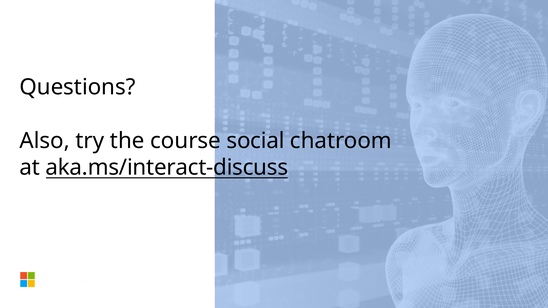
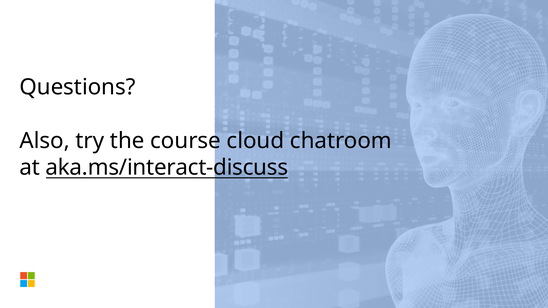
social: social -> cloud
